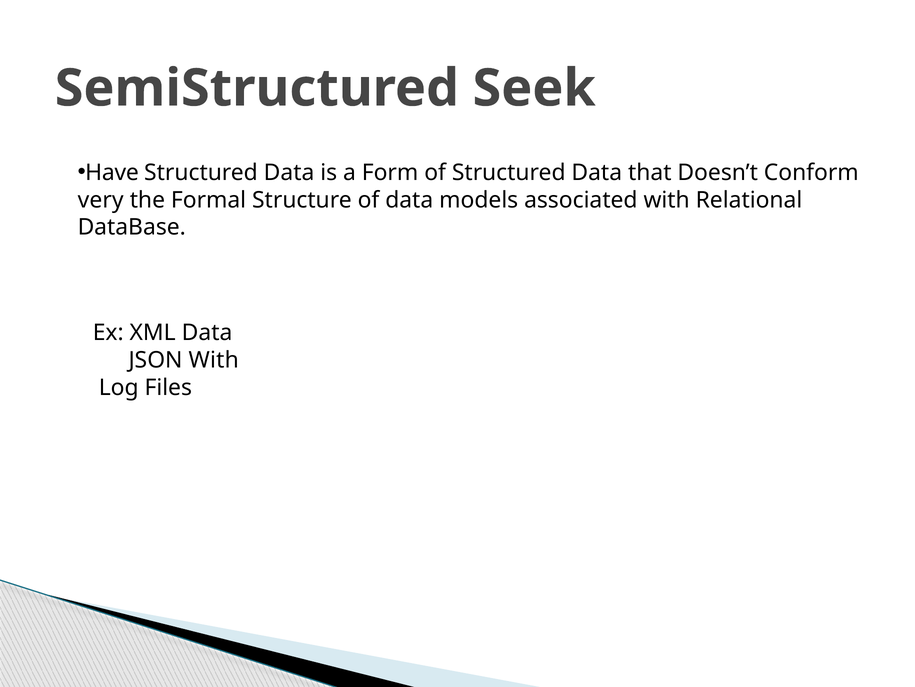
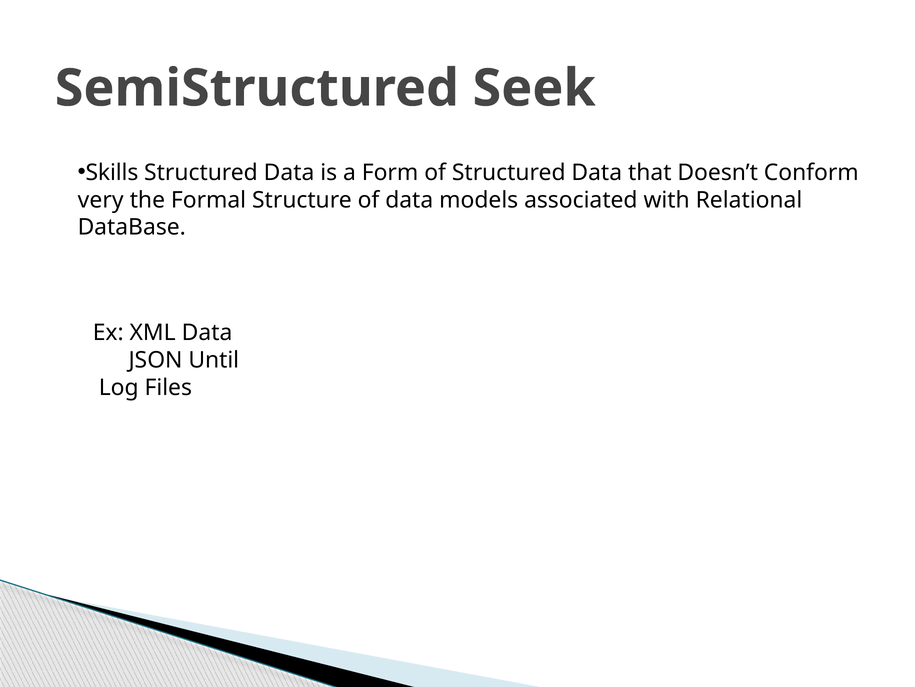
Have: Have -> Skills
JSON With: With -> Until
